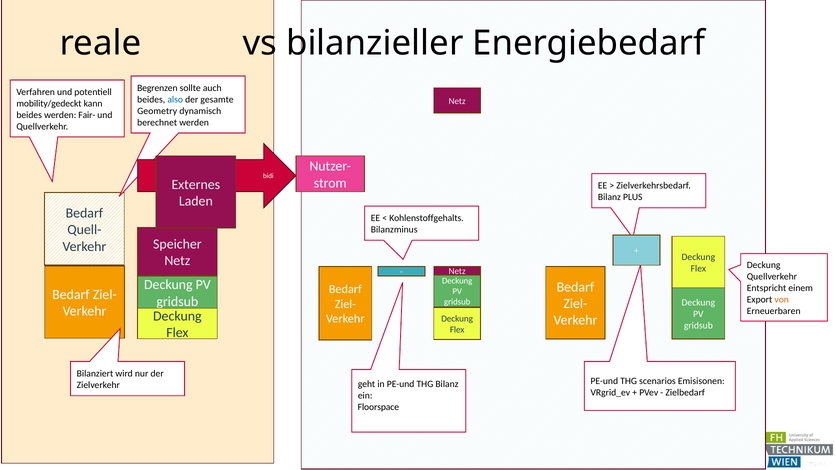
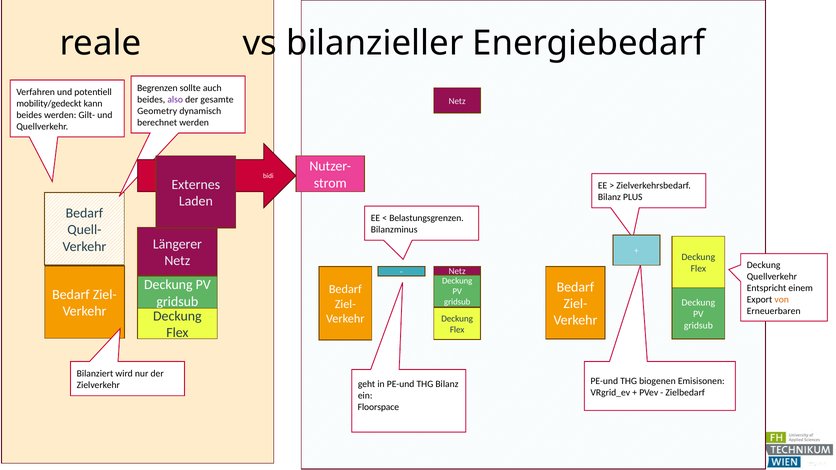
also colour: blue -> purple
Fair-: Fair- -> Gilt-
Kohlenstoffgehalts: Kohlenstoffgehalts -> Belastungsgrenzen
Speicher: Speicher -> Längerer
scenarios: scenarios -> biogenen
